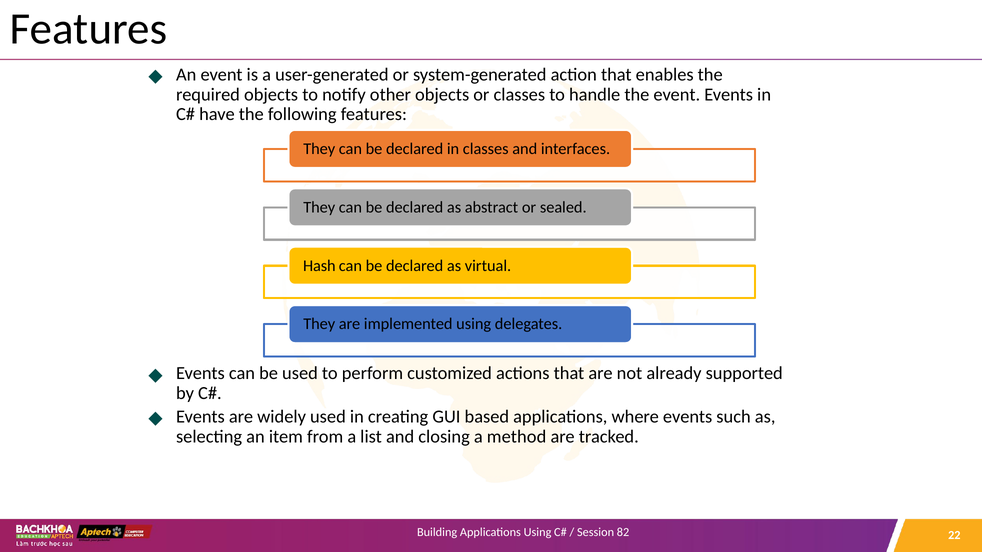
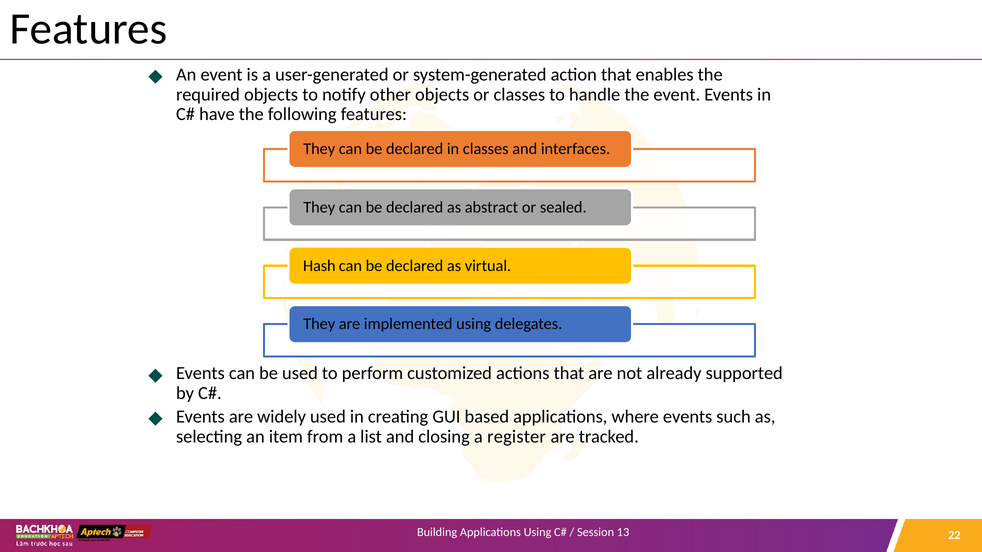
method: method -> register
82: 82 -> 13
